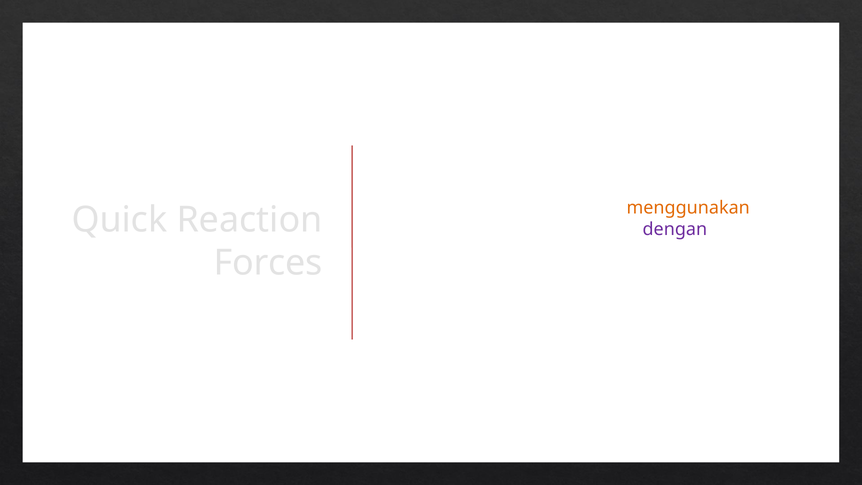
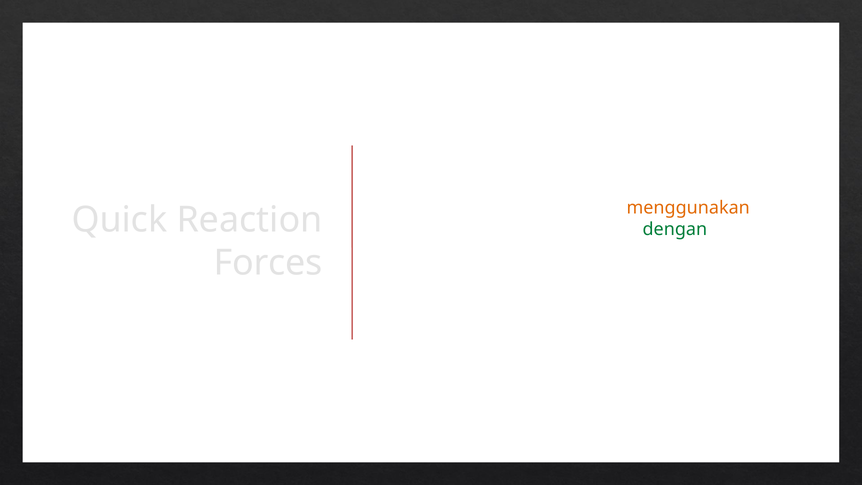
dengan colour: purple -> green
